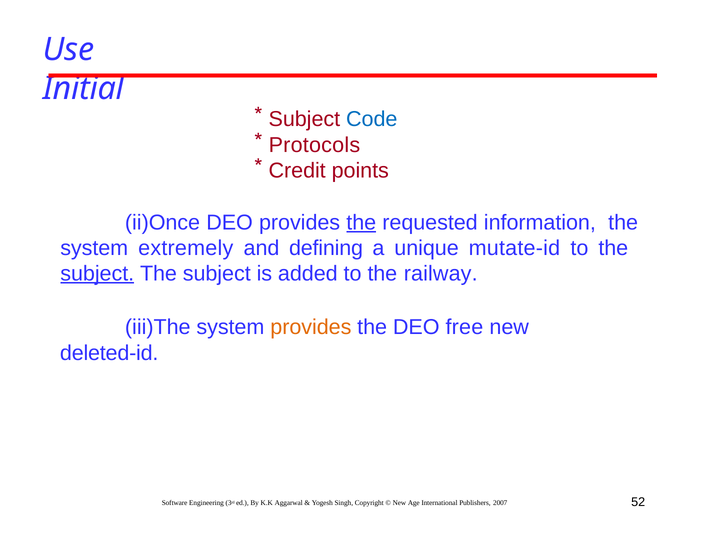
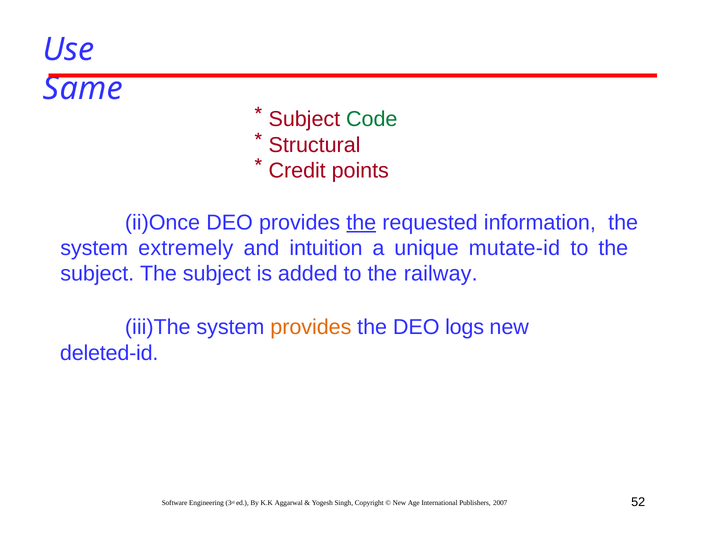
Initial: Initial -> Same
Code colour: blue -> green
Protocols: Protocols -> Structural
defining: defining -> intuition
subject at (97, 274) underline: present -> none
free: free -> logs
